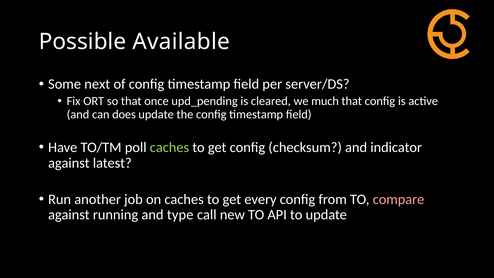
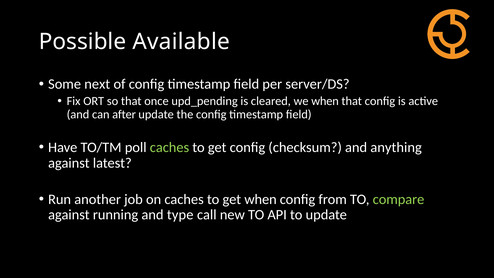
we much: much -> when
does: does -> after
indicator: indicator -> anything
get every: every -> when
compare colour: pink -> light green
